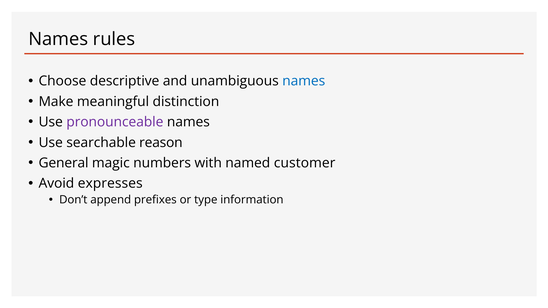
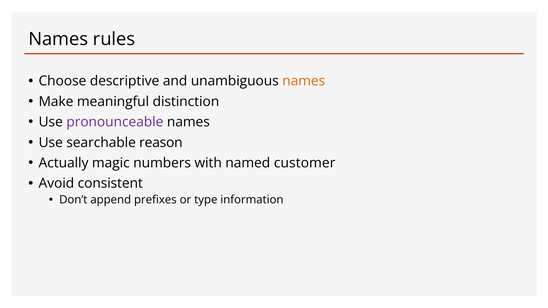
names at (304, 81) colour: blue -> orange
General: General -> Actually
expresses: expresses -> consistent
